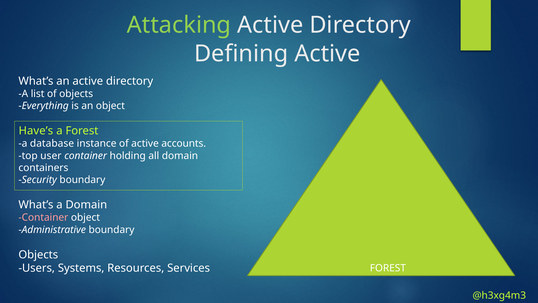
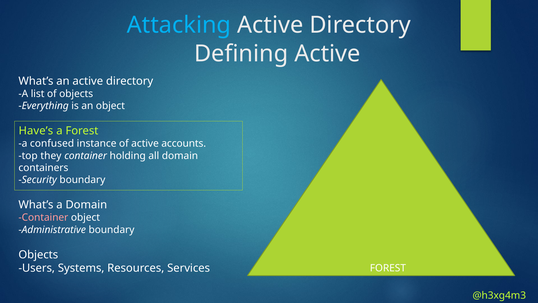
Attacking colour: light green -> light blue
database: database -> confused
user: user -> they
